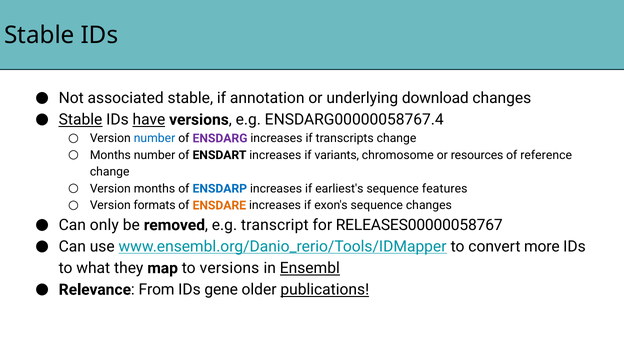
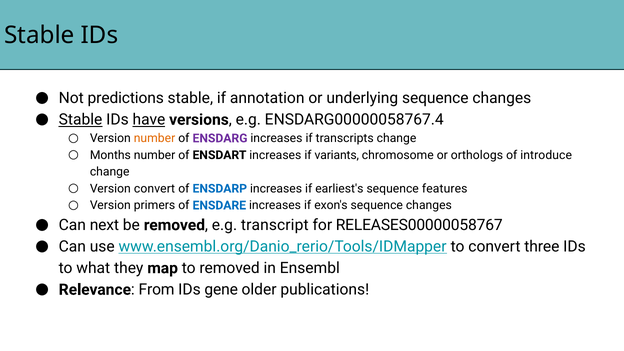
associated: associated -> predictions
underlying download: download -> sequence
number at (155, 138) colour: blue -> orange
resources: resources -> orthologs
reference: reference -> introduce
Version months: months -> convert
formats: formats -> primers
ENSDARE colour: orange -> blue
only: only -> next
more: more -> three
to versions: versions -> removed
Ensembl underline: present -> none
publications underline: present -> none
